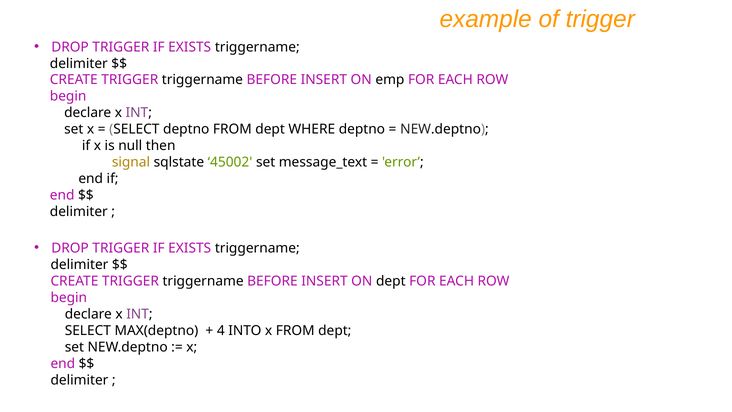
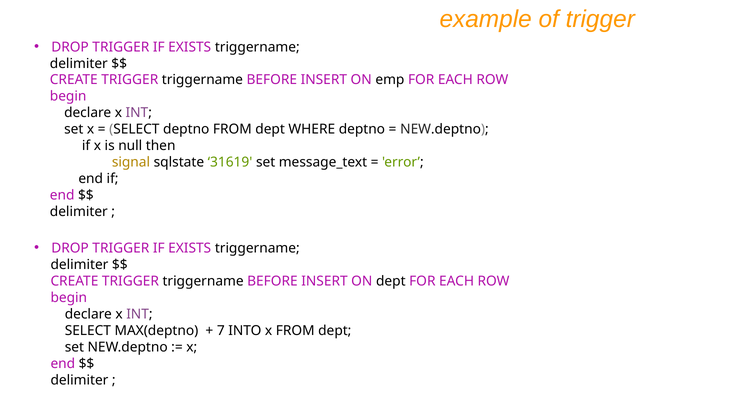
45002: 45002 -> 31619
4: 4 -> 7
